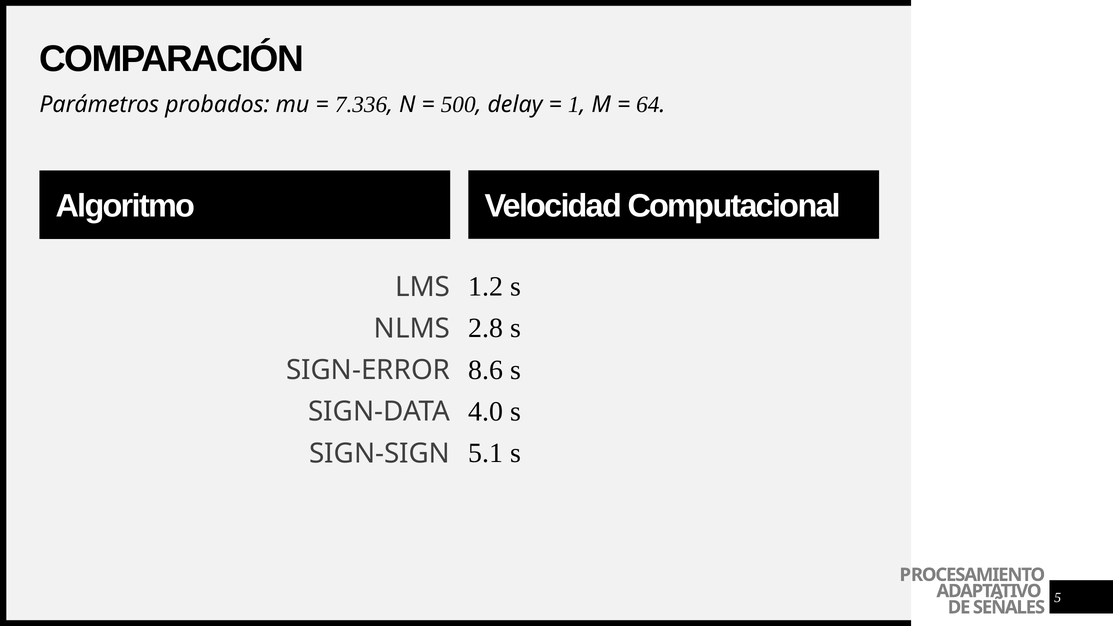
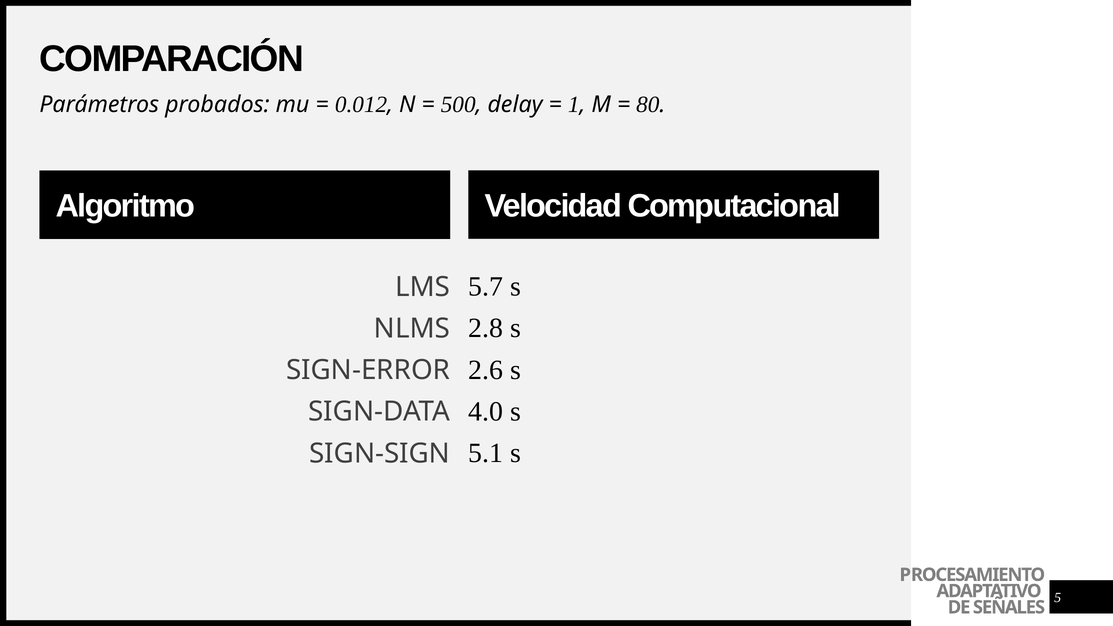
7.336: 7.336 -> 0.012
64: 64 -> 80
1.2: 1.2 -> 5.7
8.6: 8.6 -> 2.6
